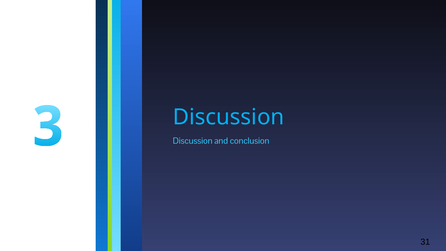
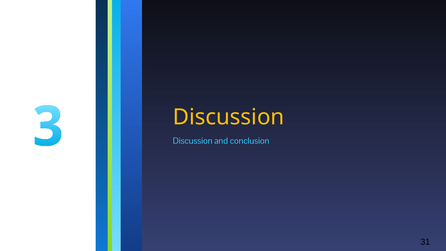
Discussion at (229, 117) colour: light blue -> yellow
